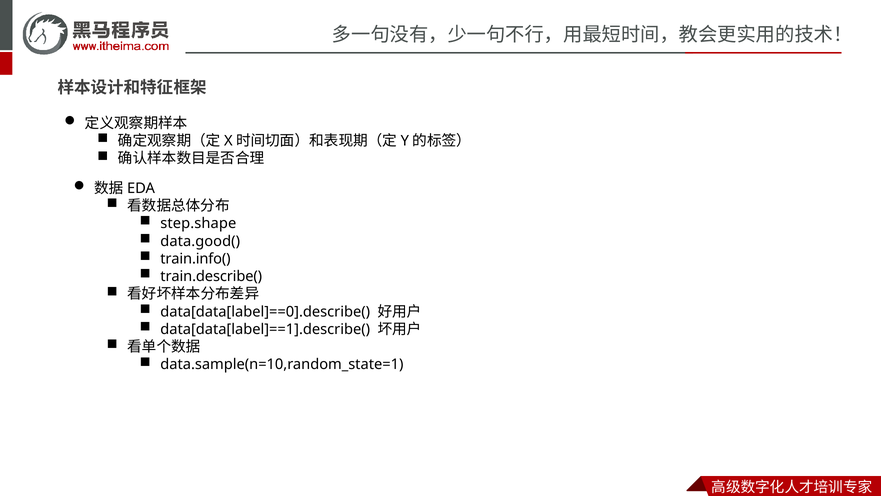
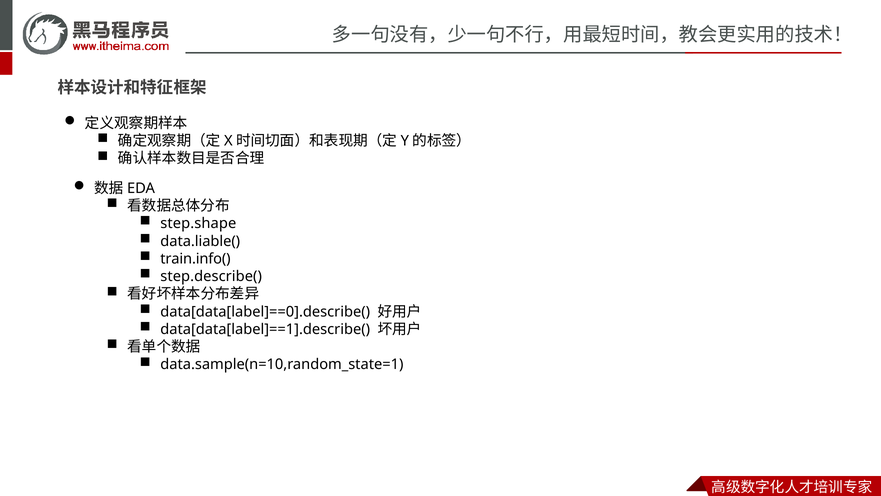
data.good(: data.good( -> data.liable(
train.describe(: train.describe( -> step.describe(
